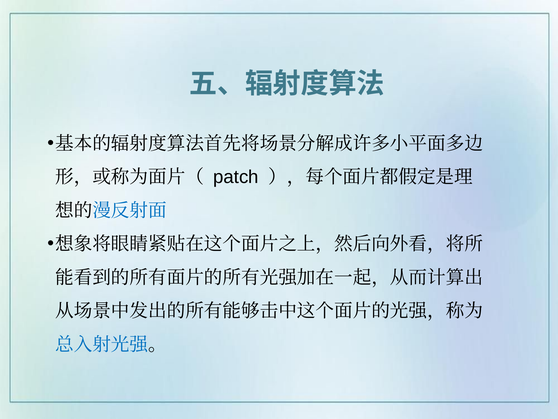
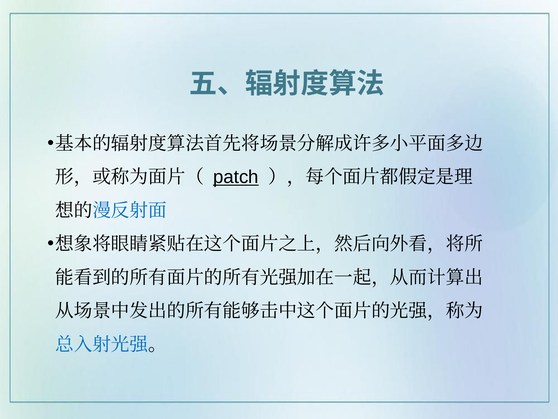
patch underline: none -> present
